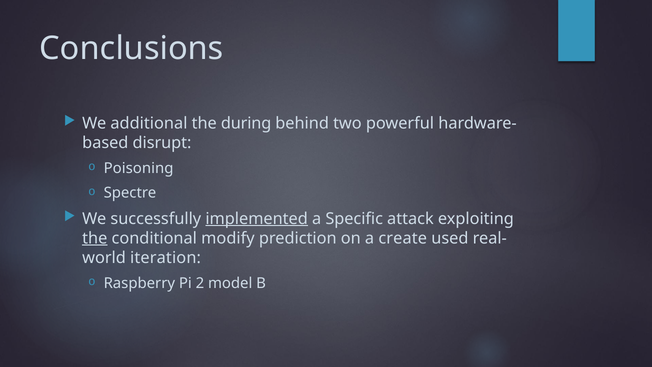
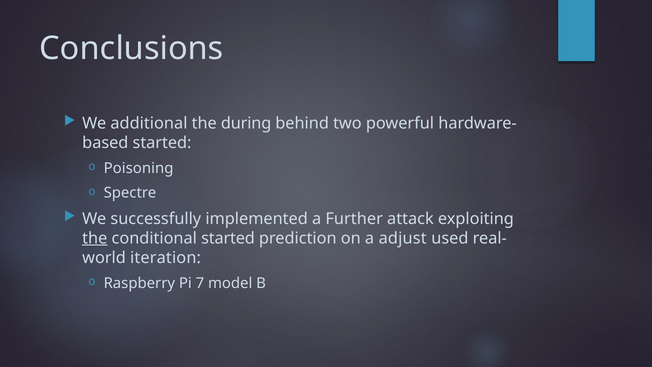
disrupt at (162, 143): disrupt -> started
implemented underline: present -> none
Specific: Specific -> Further
conditional modify: modify -> started
create: create -> adjust
2: 2 -> 7
